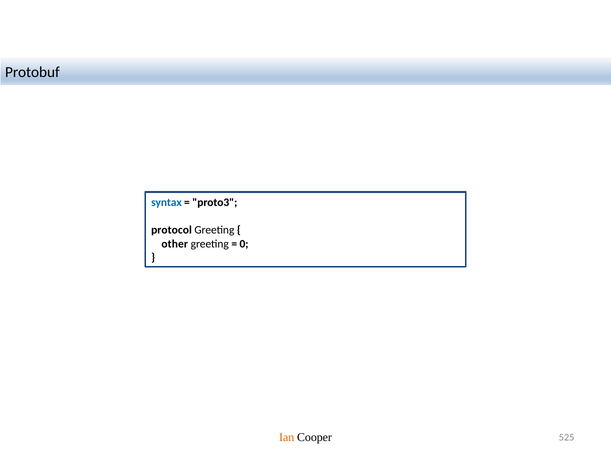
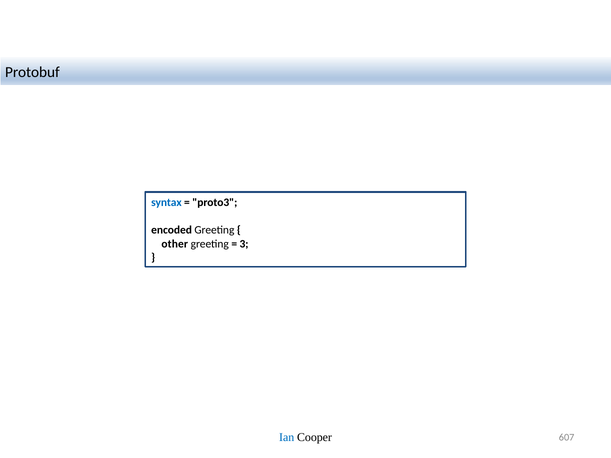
protocol: protocol -> encoded
0: 0 -> 3
Ian colour: orange -> blue
525: 525 -> 607
